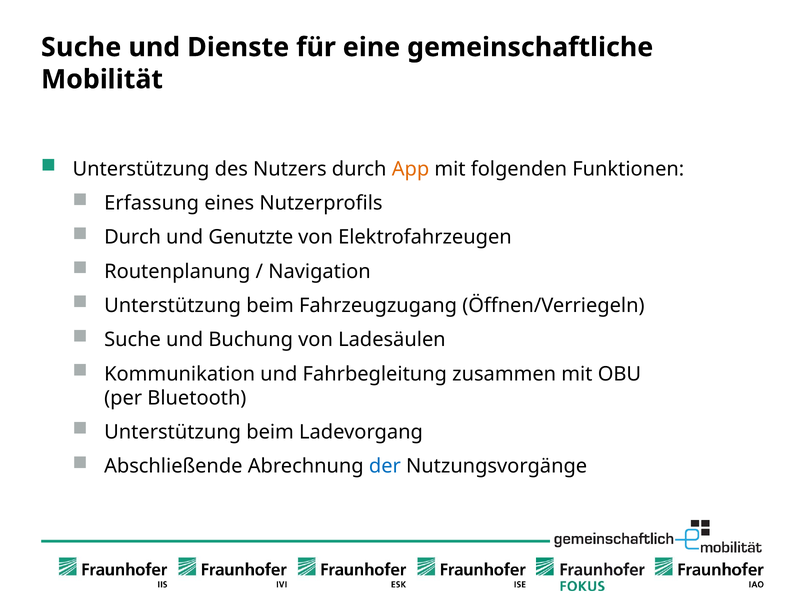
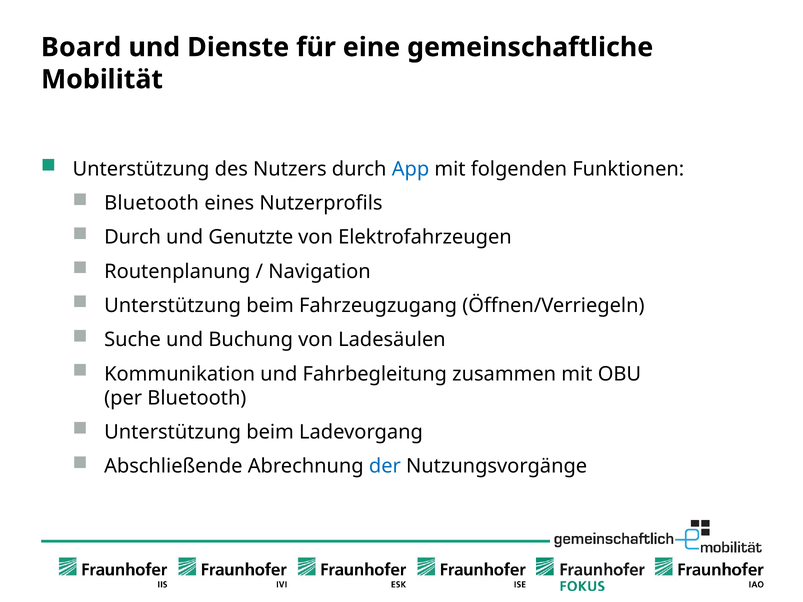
Suche at (81, 47): Suche -> Board
App colour: orange -> blue
Erfassung at (152, 203): Erfassung -> Bluetooth
